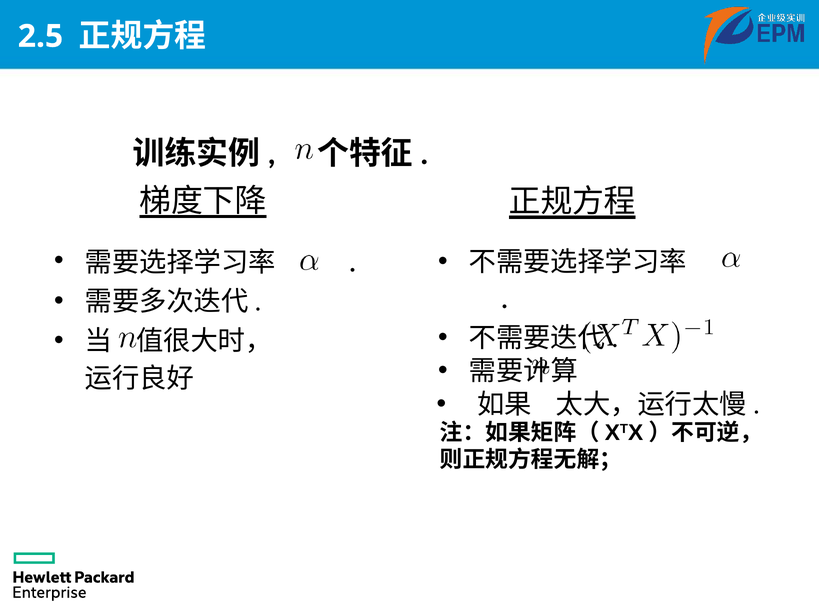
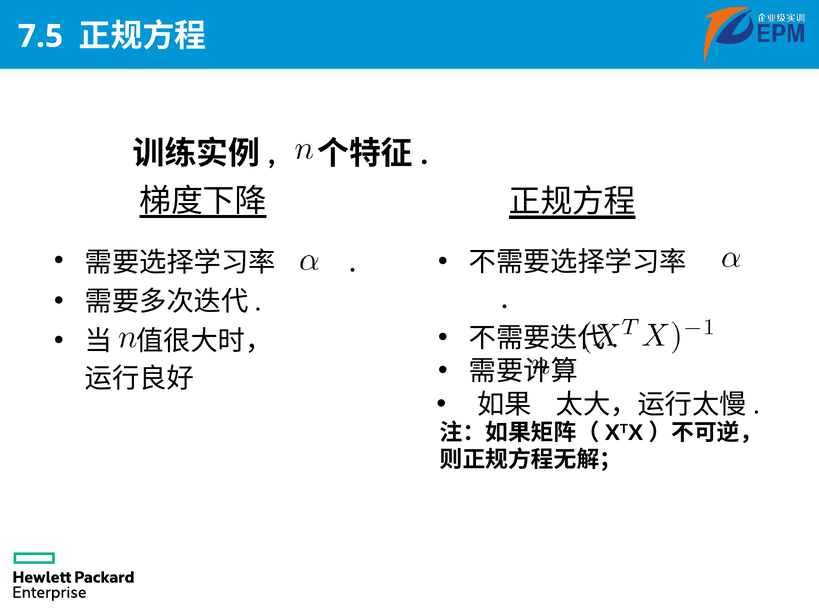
2.5: 2.5 -> 7.5
